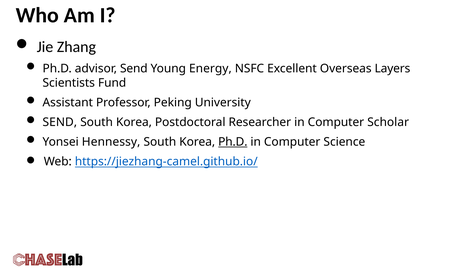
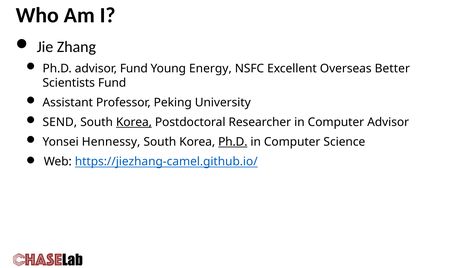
advisor Send: Send -> Fund
Layers: Layers -> Better
Korea at (134, 122) underline: none -> present
Computer Scholar: Scholar -> Advisor
